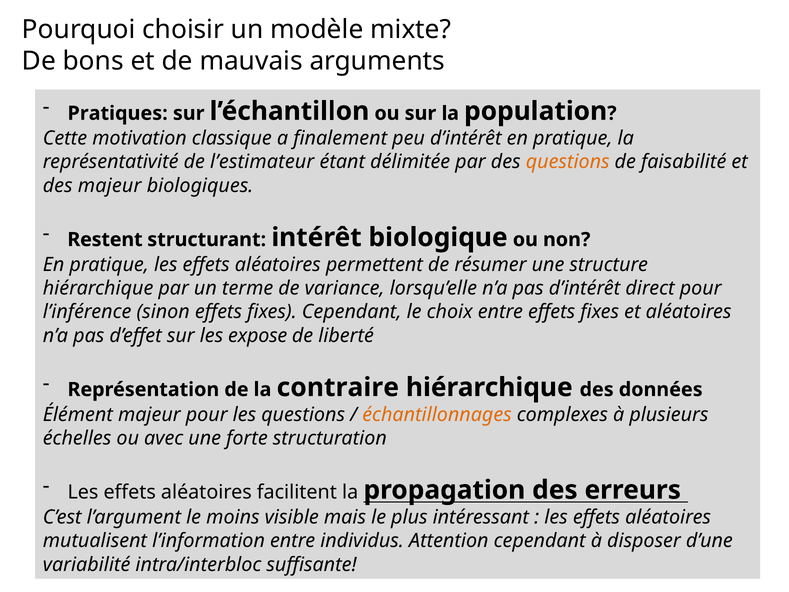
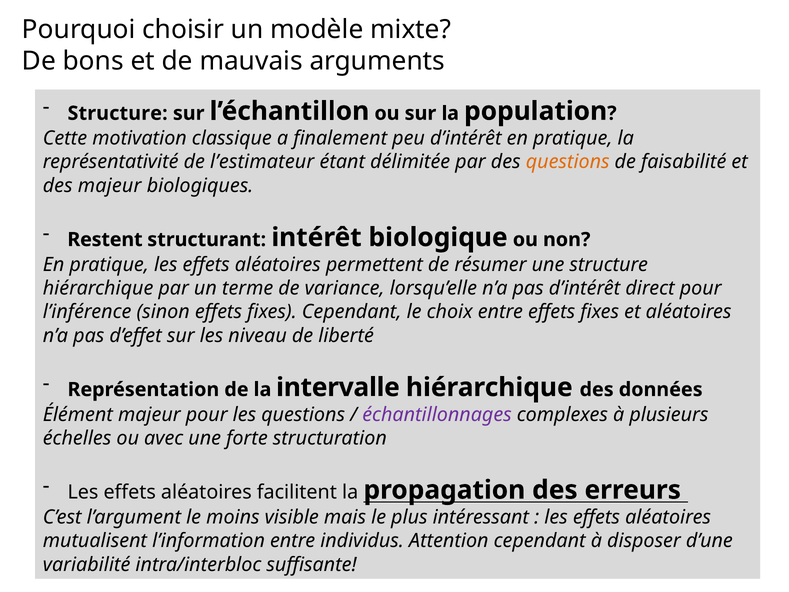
Pratiques at (118, 113): Pratiques -> Structure
expose: expose -> niveau
contraire: contraire -> intervalle
échantillonnages colour: orange -> purple
